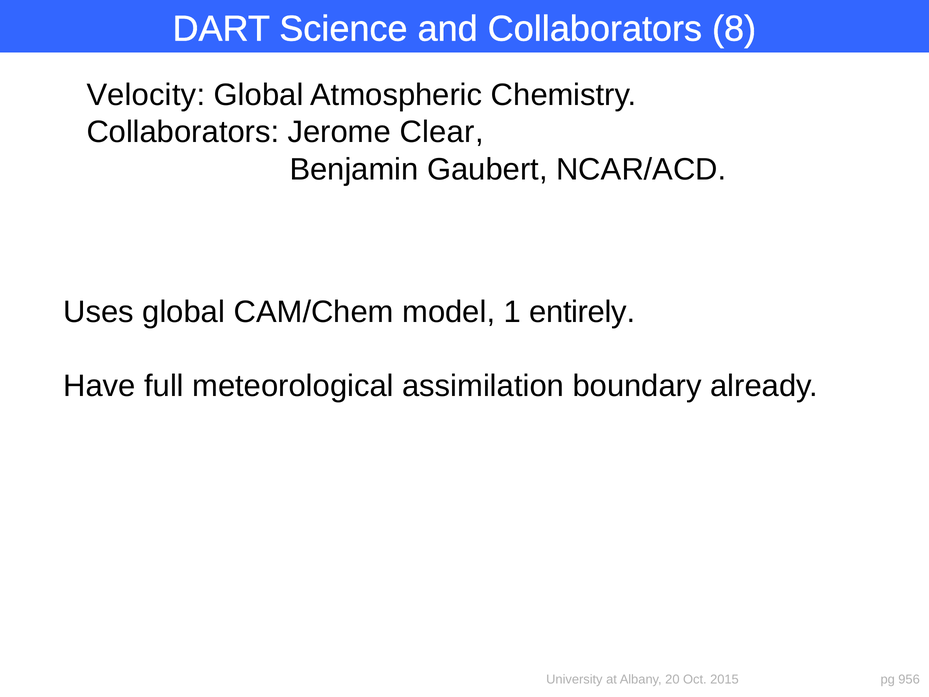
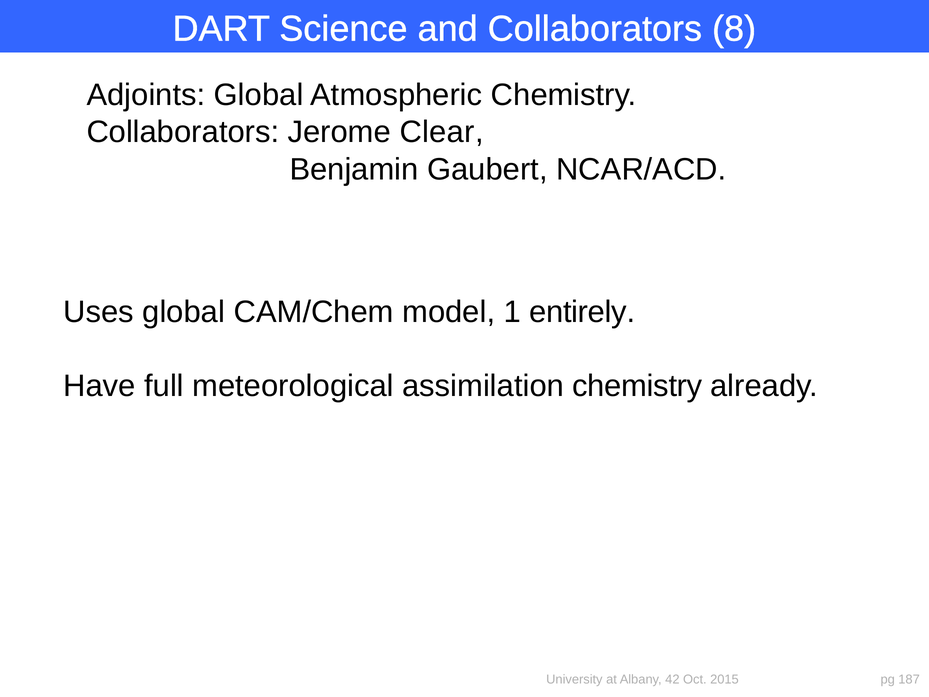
Velocity: Velocity -> Adjoints
assimilation boundary: boundary -> chemistry
20: 20 -> 42
956: 956 -> 187
